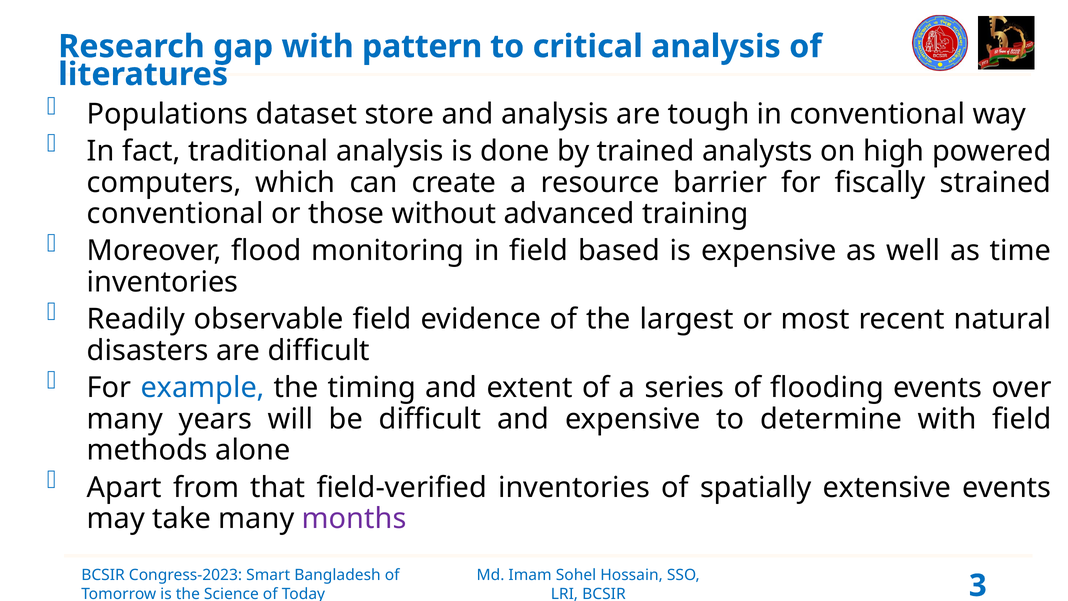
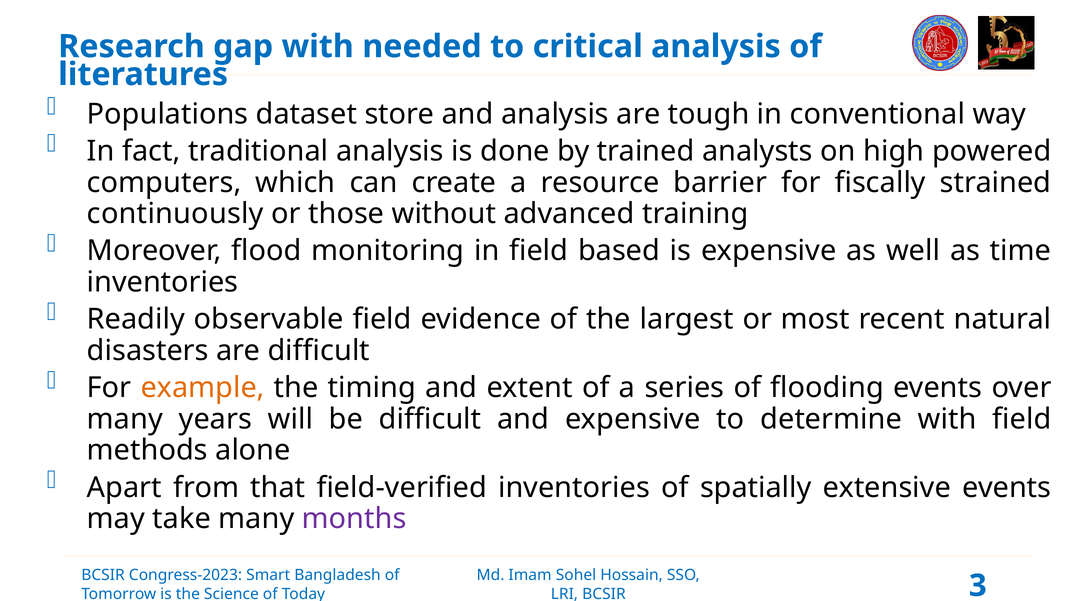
pattern: pattern -> needed
conventional at (175, 214): conventional -> continuously
example colour: blue -> orange
